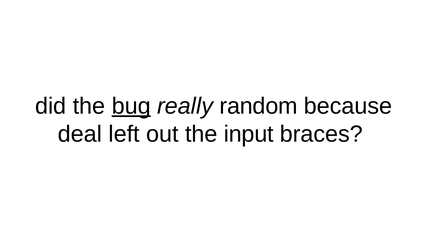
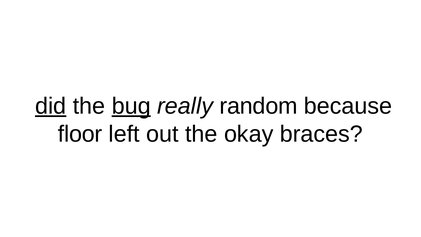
did underline: none -> present
deal: deal -> floor
input: input -> okay
